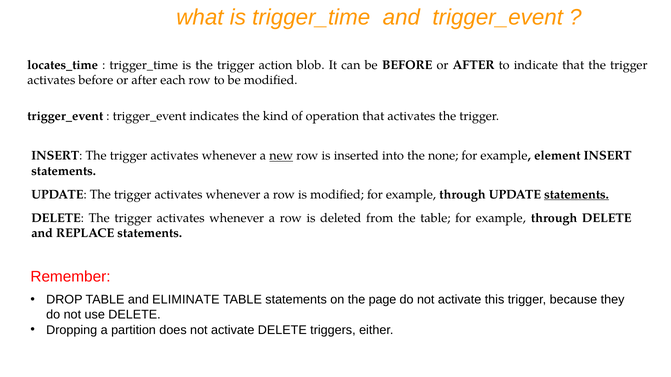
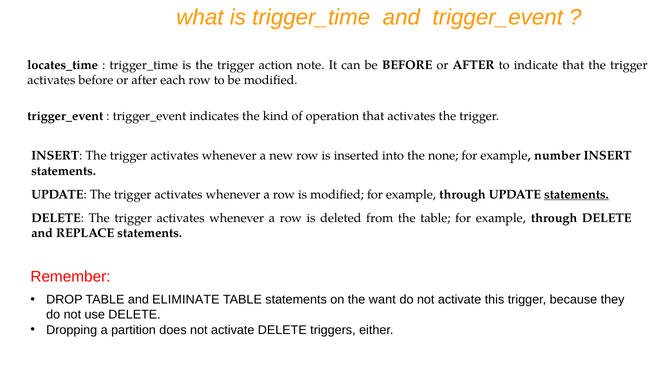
blob: blob -> note
new underline: present -> none
element: element -> number
page: page -> want
